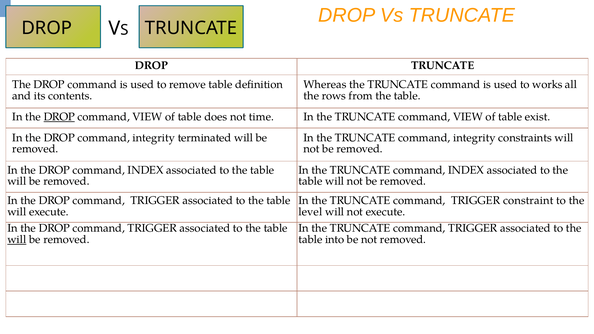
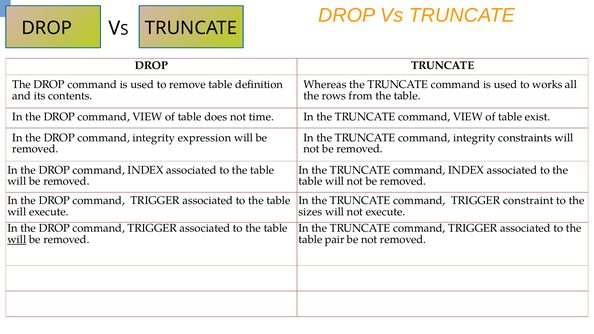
DROP at (59, 117) underline: present -> none
terminated: terminated -> expression
level: level -> sizes
into: into -> pair
